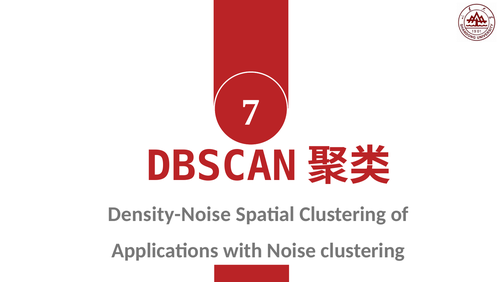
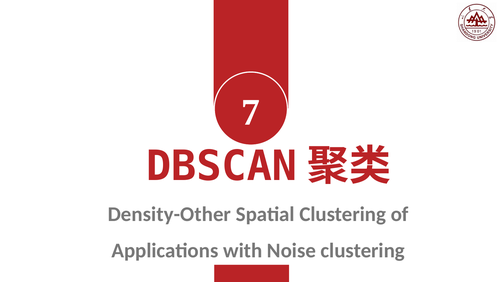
Density-Noise: Density-Noise -> Density-Other
